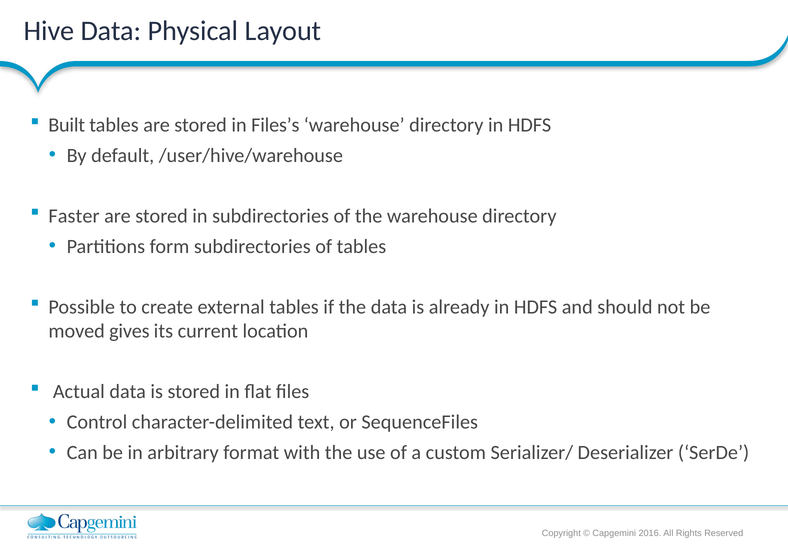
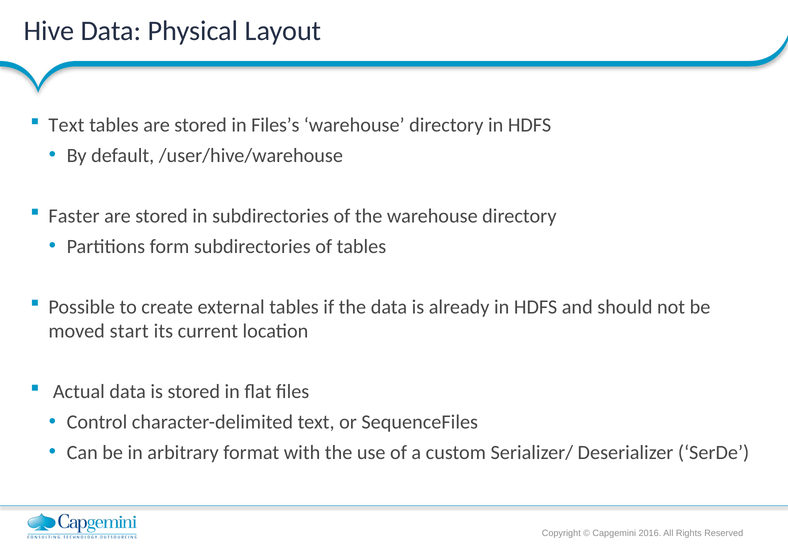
Built at (67, 125): Built -> Text
gives: gives -> start
